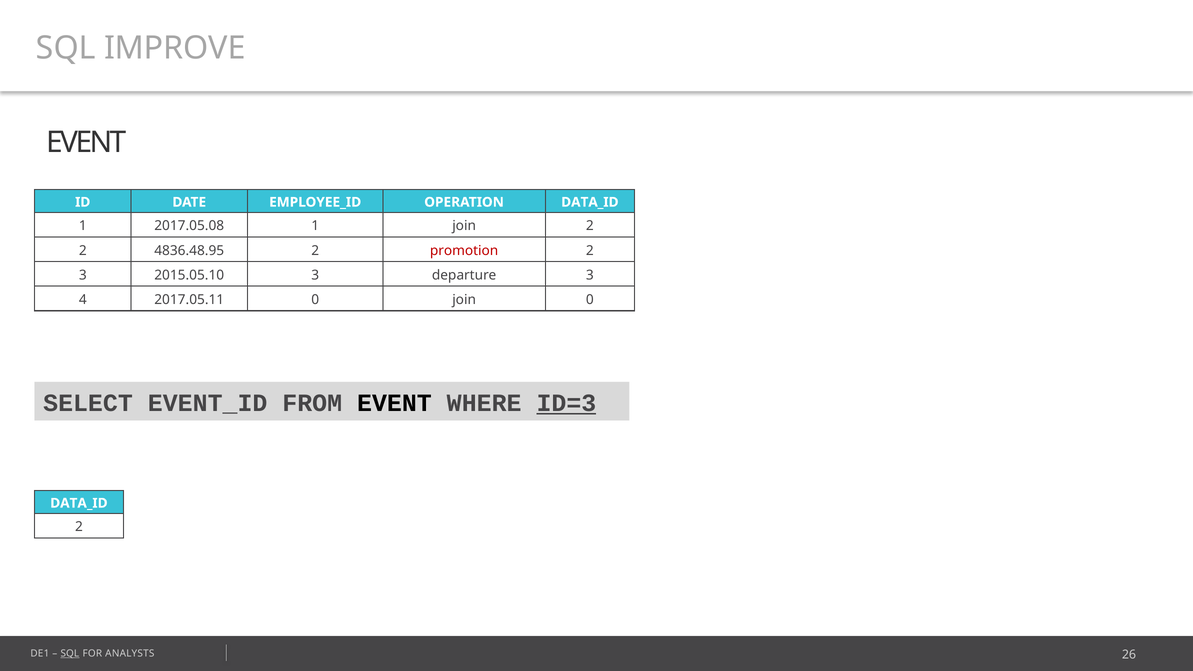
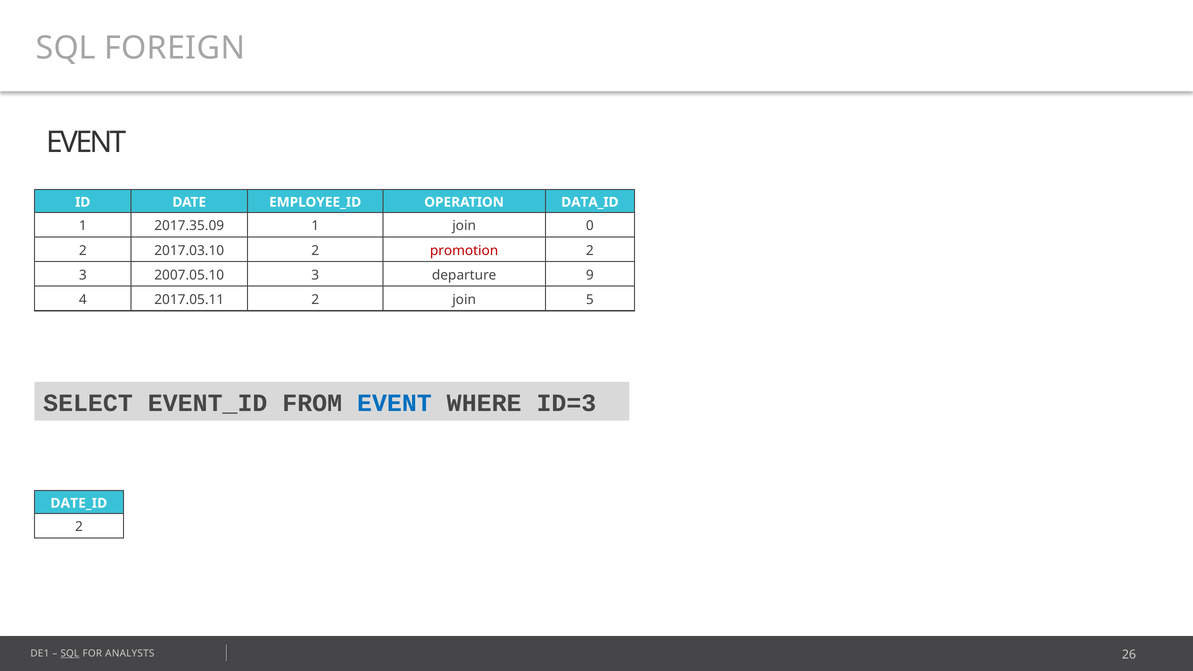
IMPROVE: IMPROVE -> FOREIGN
2017.05.08: 2017.05.08 -> 2017.35.09
join 2: 2 -> 0
4836.48.95: 4836.48.95 -> 2017.03.10
2015.05.10: 2015.05.10 -> 2007.05.10
departure 3: 3 -> 9
2017.05.11 0: 0 -> 2
join 0: 0 -> 5
EVENT at (394, 403) colour: black -> blue
ID=3 underline: present -> none
DATA_ID at (79, 503): DATA_ID -> DATE_ID
